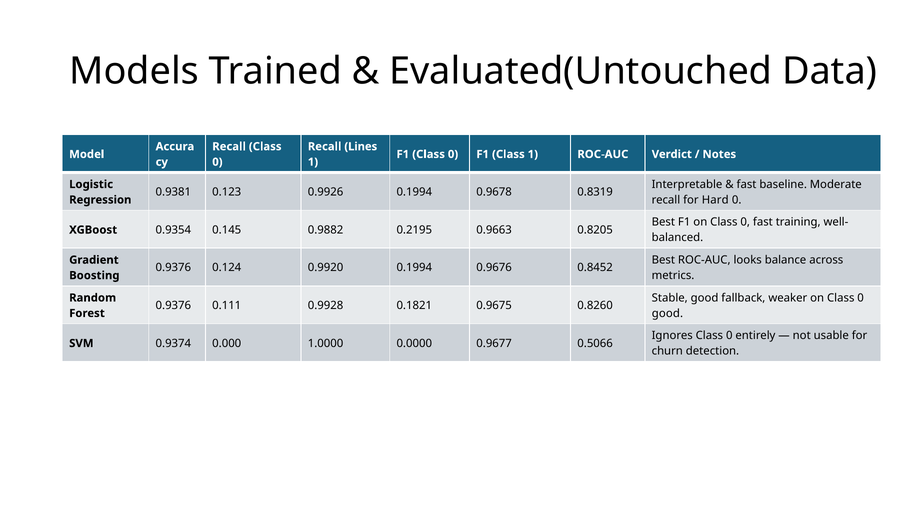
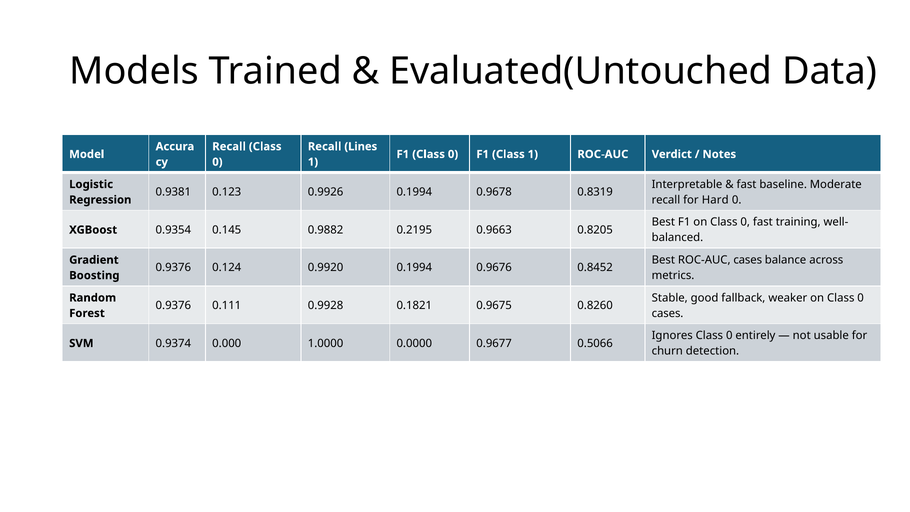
ROC-AUC looks: looks -> cases
good at (667, 313): good -> cases
